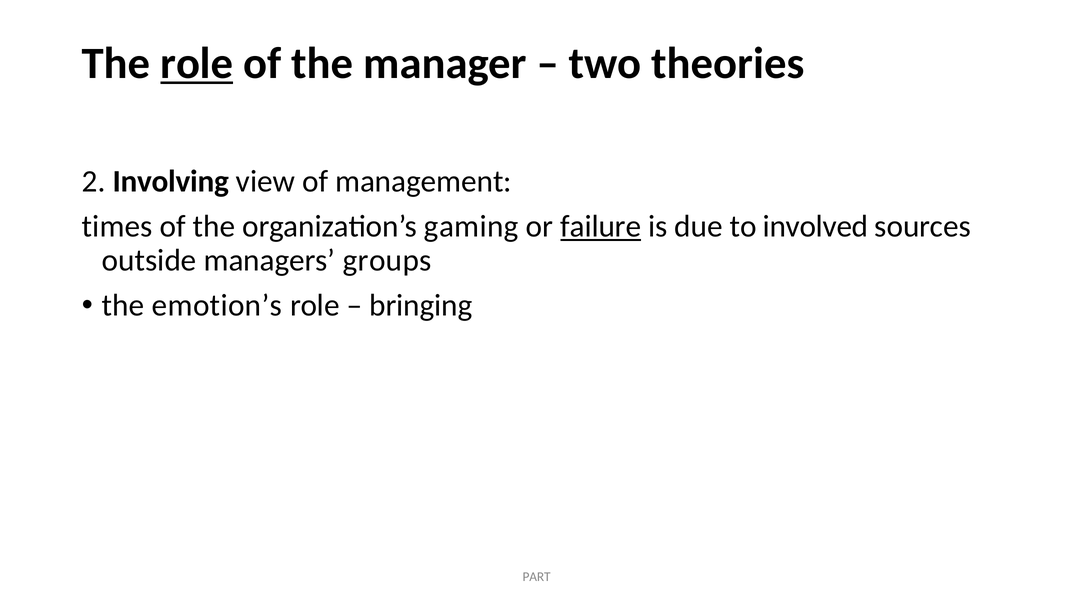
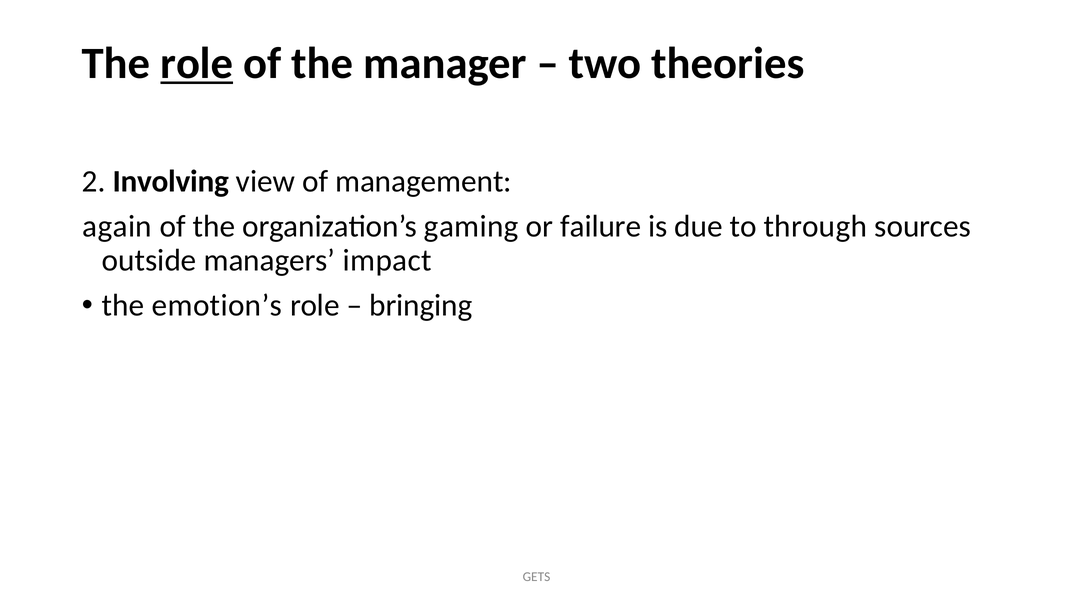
times: times -> again
failure underline: present -> none
involved: involved -> through
groups: groups -> impact
PART: PART -> GETS
